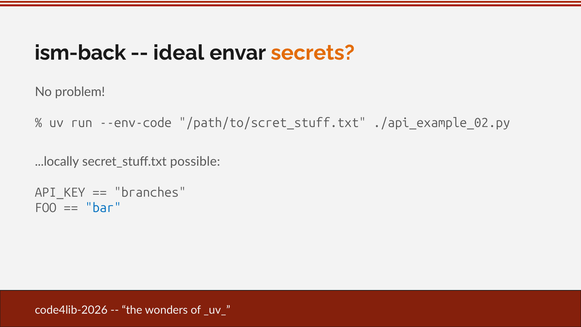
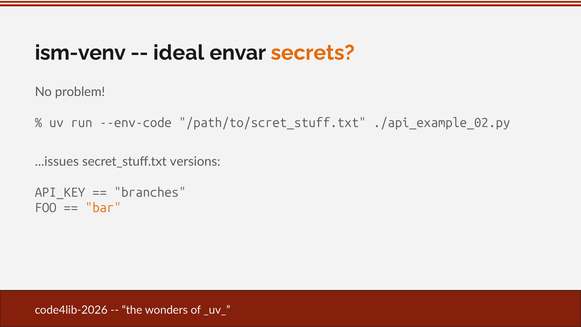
ism-back: ism-back -> ism-venv
...locally: ...locally -> ...issues
possible: possible -> versions
bar colour: blue -> orange
